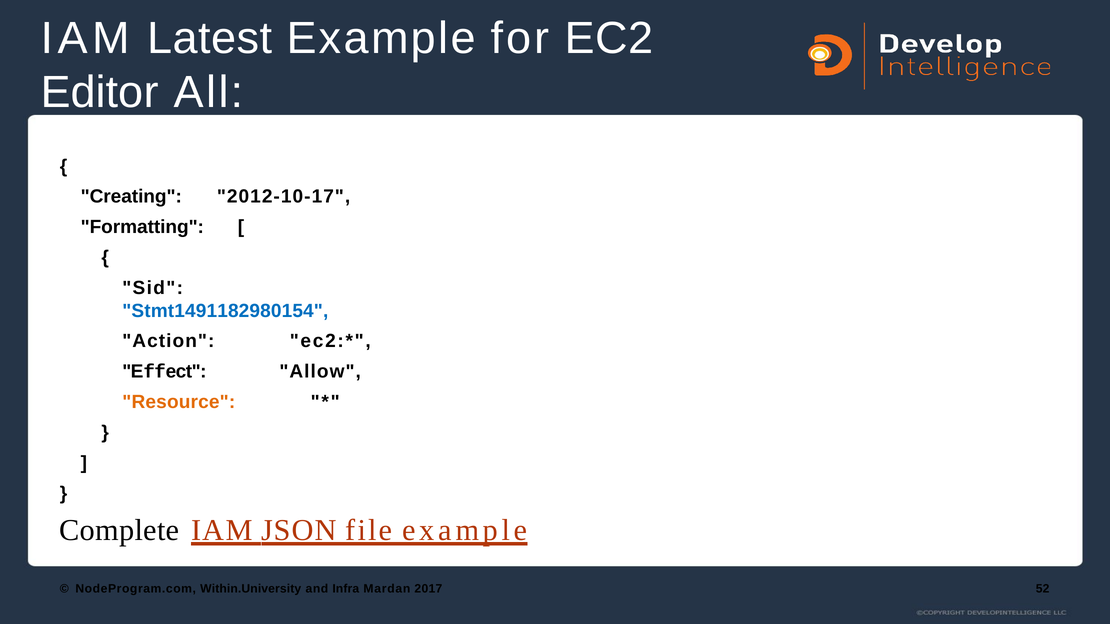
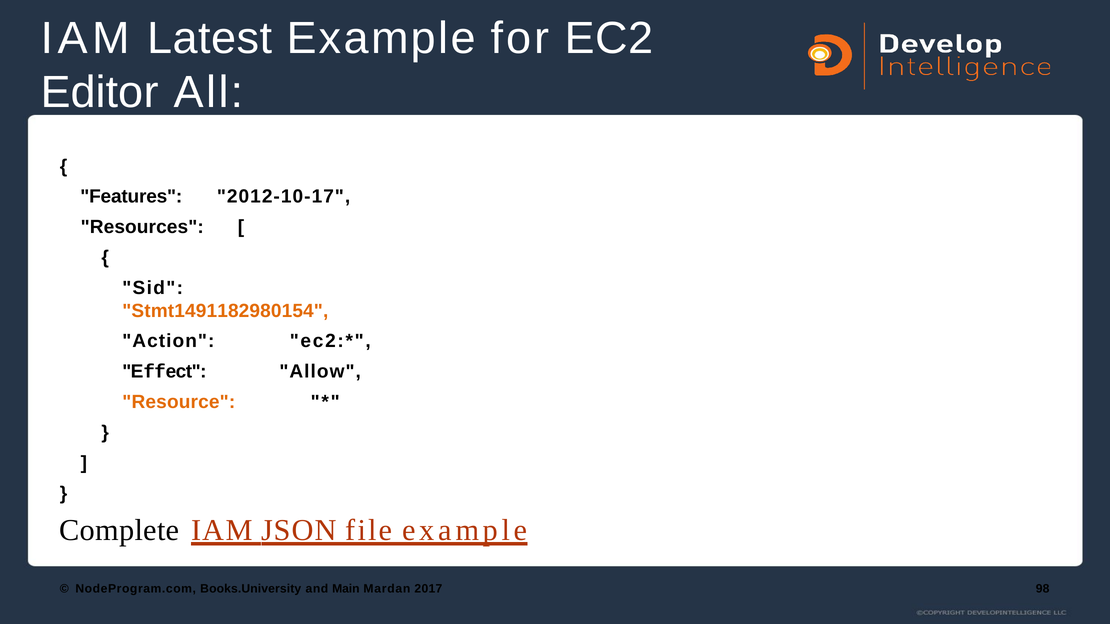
Creating: Creating -> Features
Formatting: Formatting -> Resources
Stmt1491182980154 colour: blue -> orange
Within.University: Within.University -> Books.University
Infra: Infra -> Main
52: 52 -> 98
